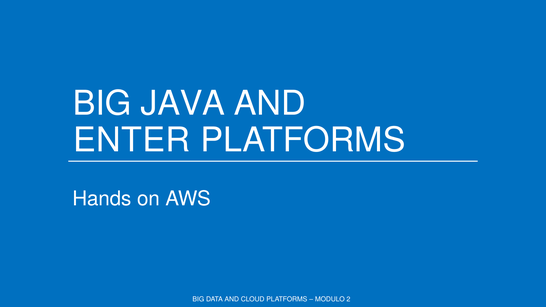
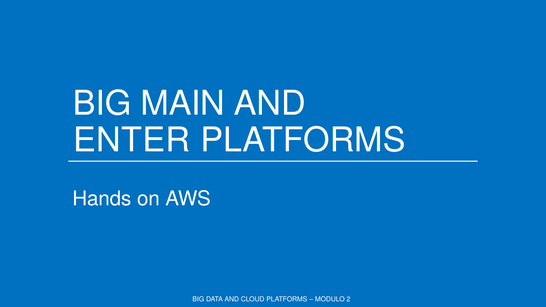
JAVA: JAVA -> MAIN
